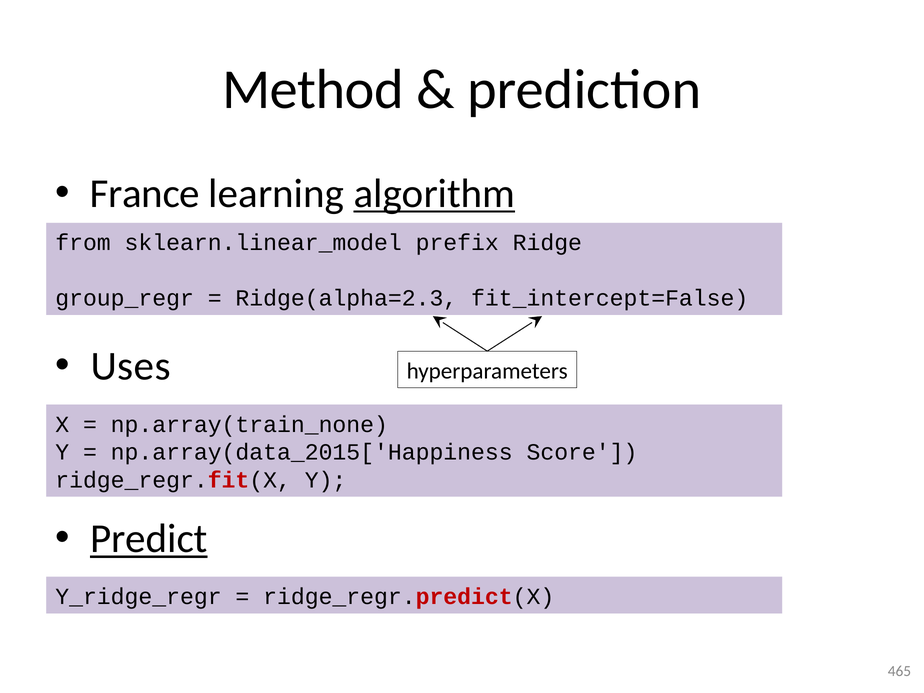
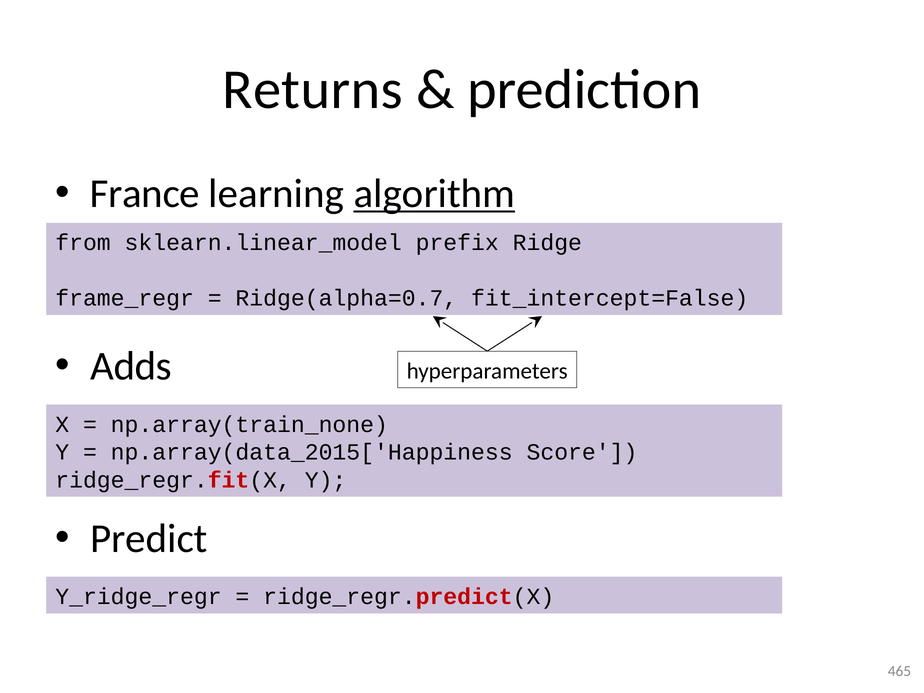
Method: Method -> Returns
group_regr: group_regr -> frame_regr
Ridge(alpha=2.3: Ridge(alpha=2.3 -> Ridge(alpha=0.7
Uses: Uses -> Adds
Predict underline: present -> none
